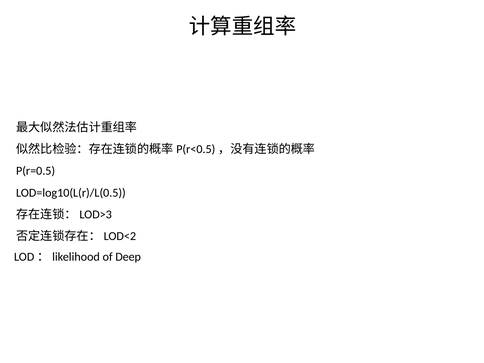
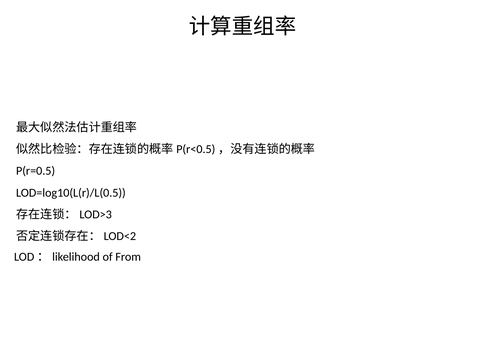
Deep: Deep -> From
